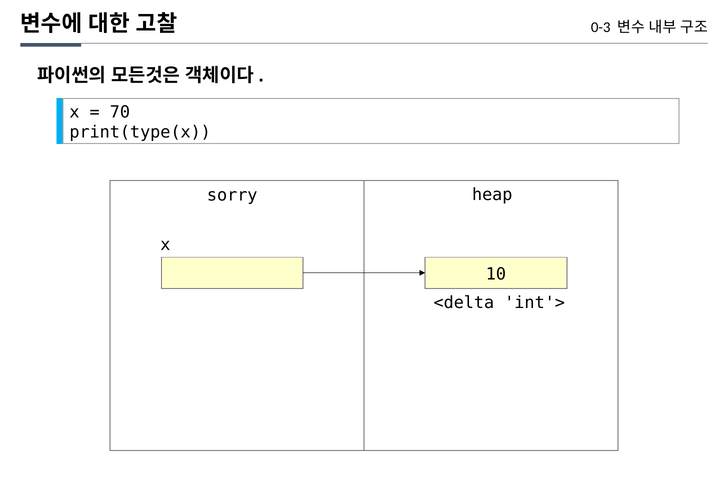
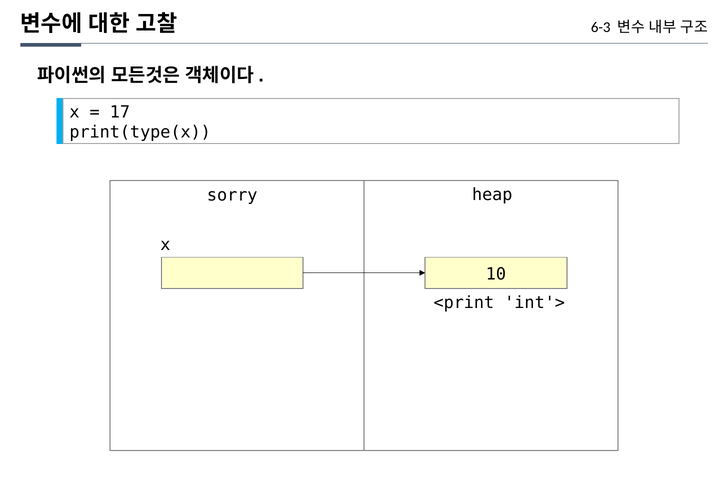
0-3: 0-3 -> 6-3
70: 70 -> 17
<delta: <delta -> <print
